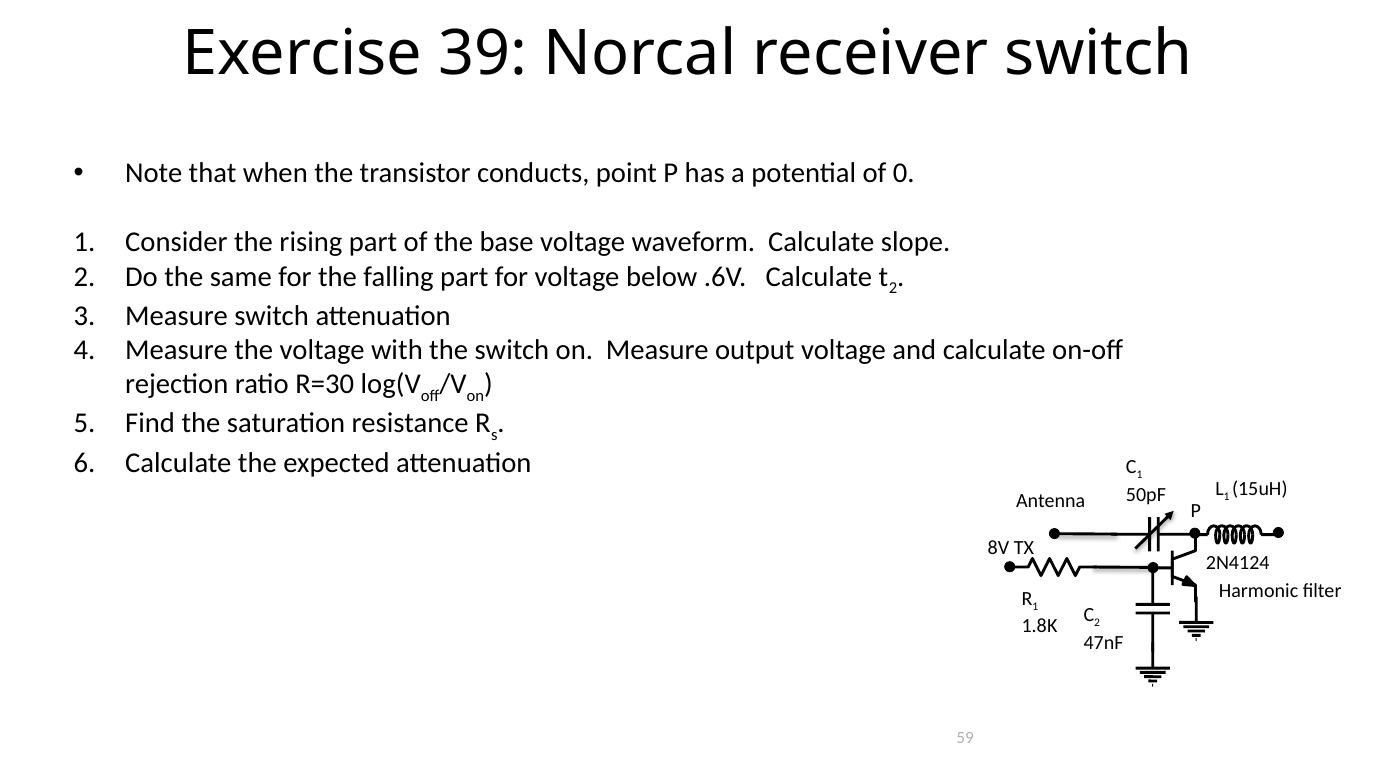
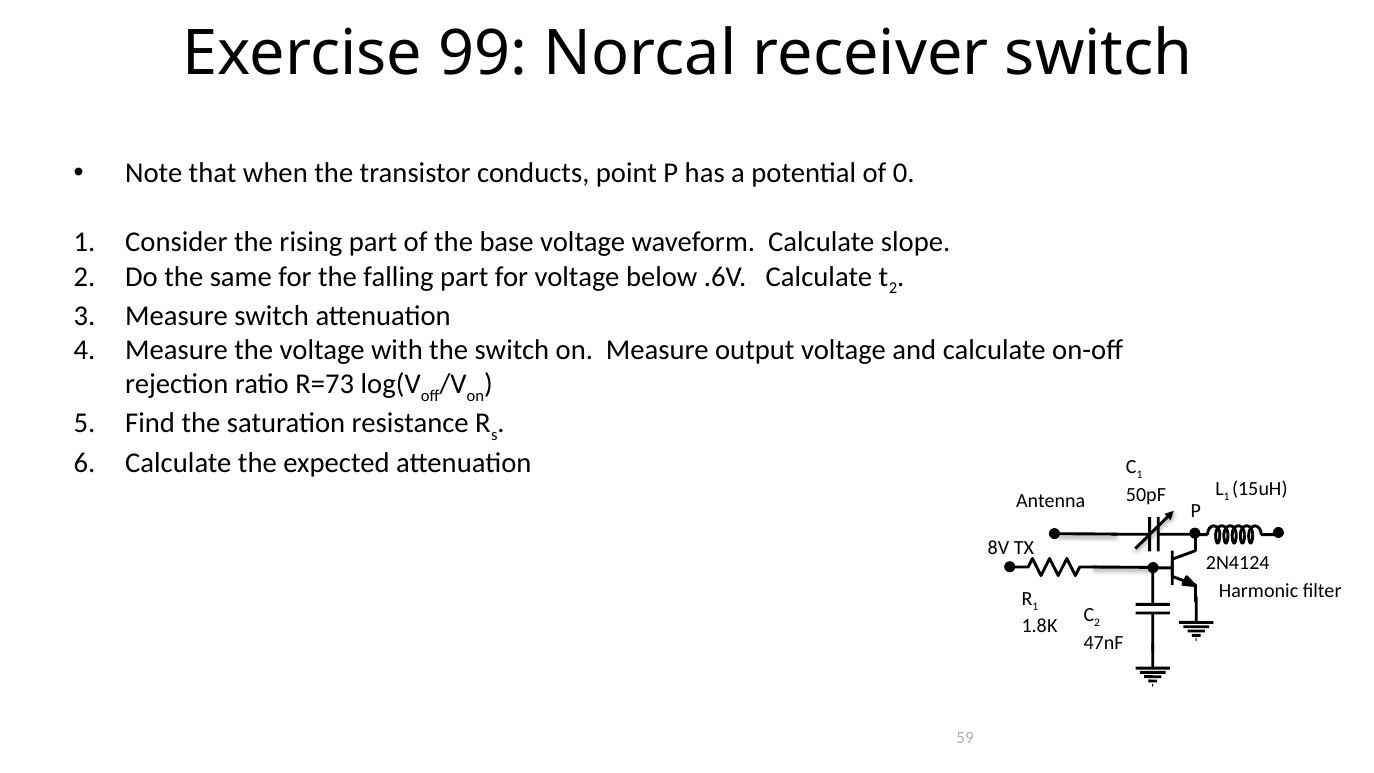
39: 39 -> 99
R=30: R=30 -> R=73
